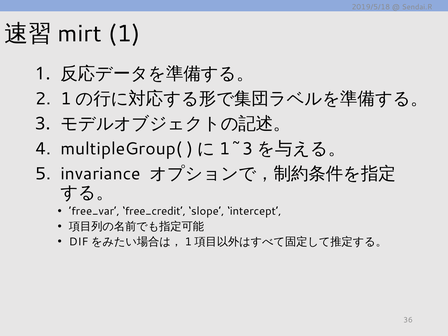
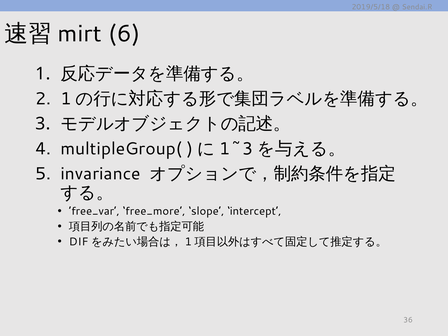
1 at (124, 34): 1 -> 6
free_credit: free_credit -> free_more
